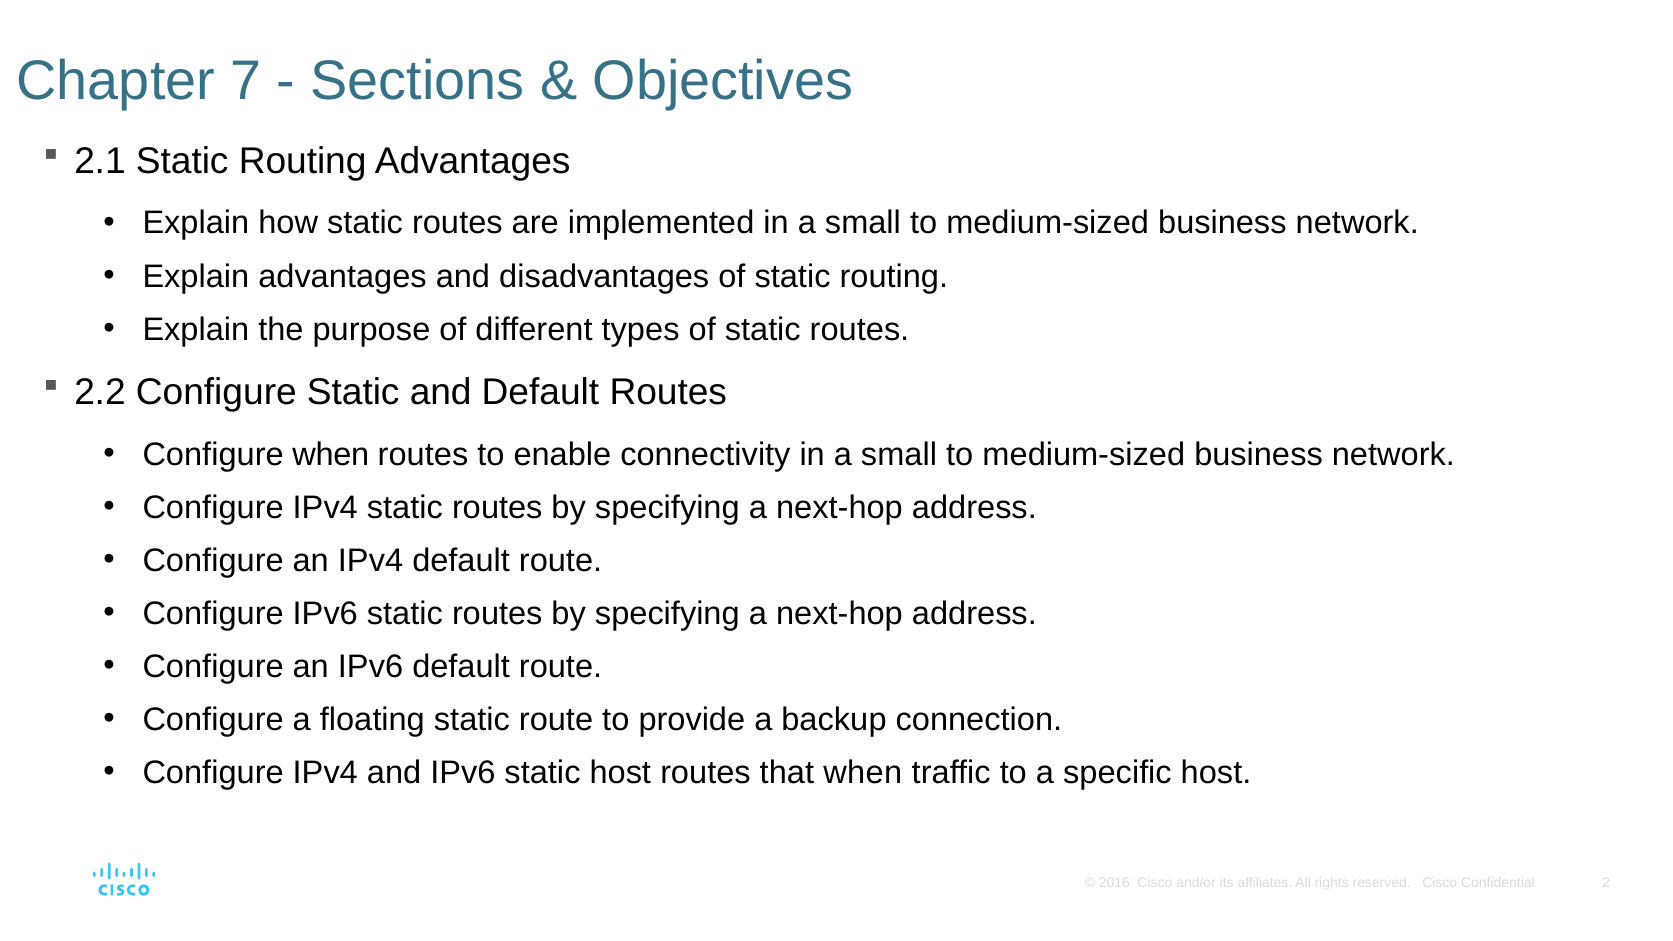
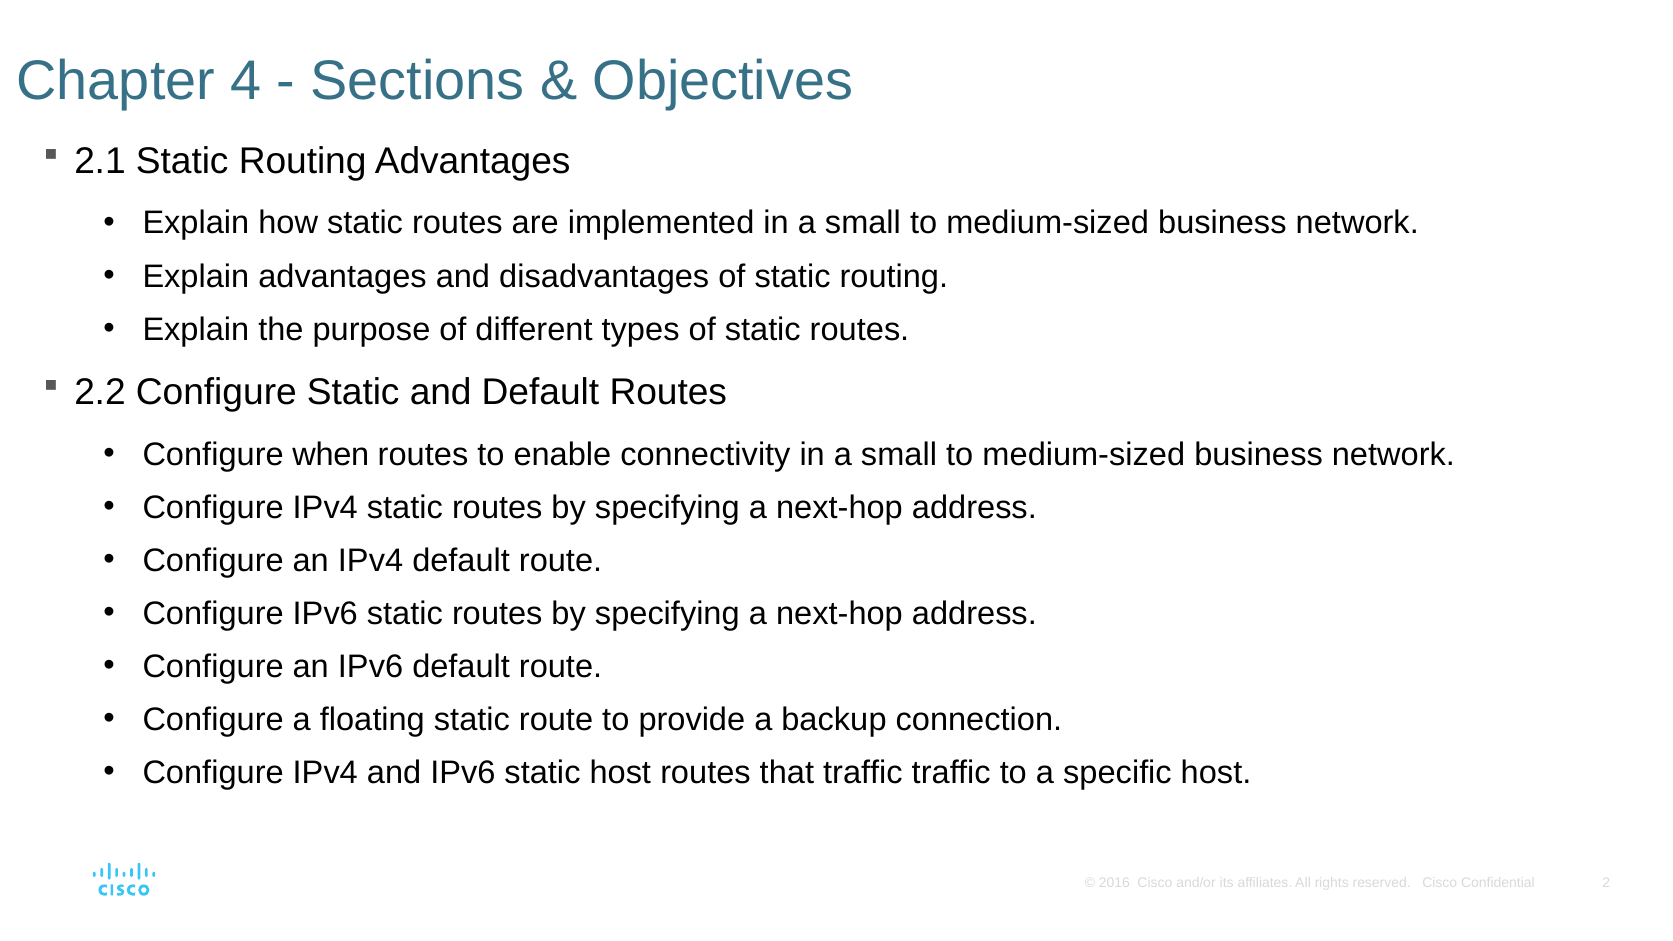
7: 7 -> 4
that when: when -> traffic
